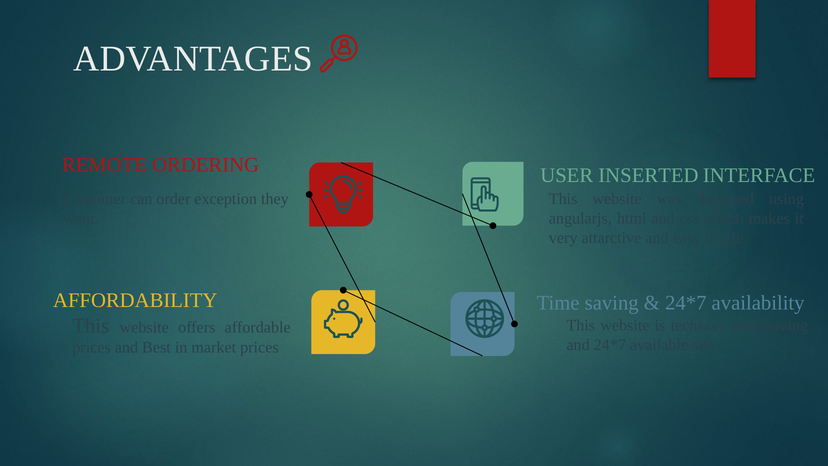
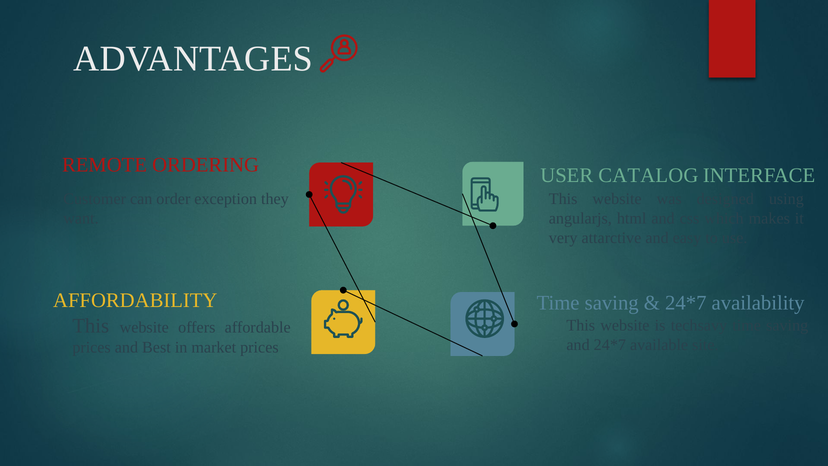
INSERTED: INSERTED -> CATALOG
